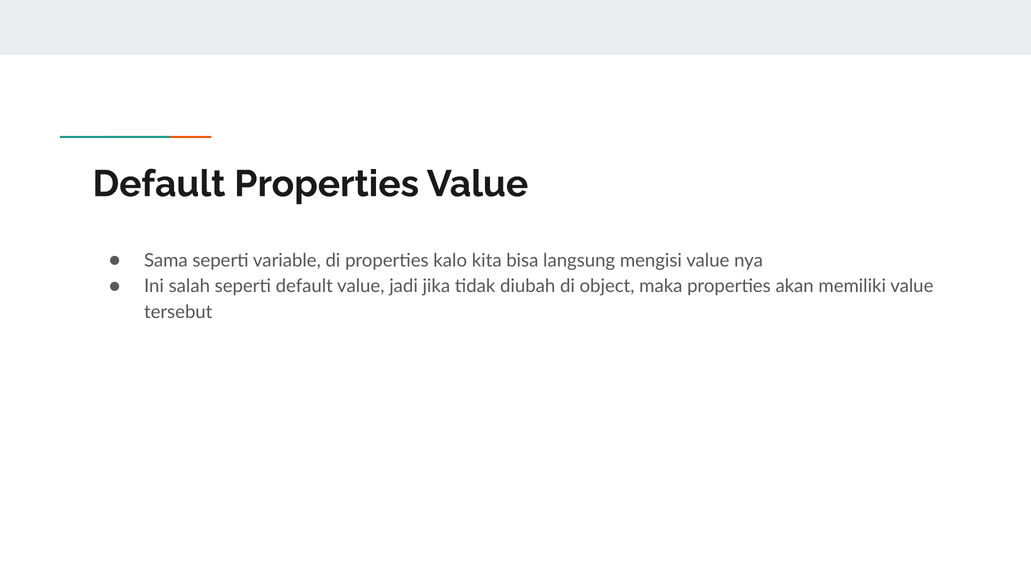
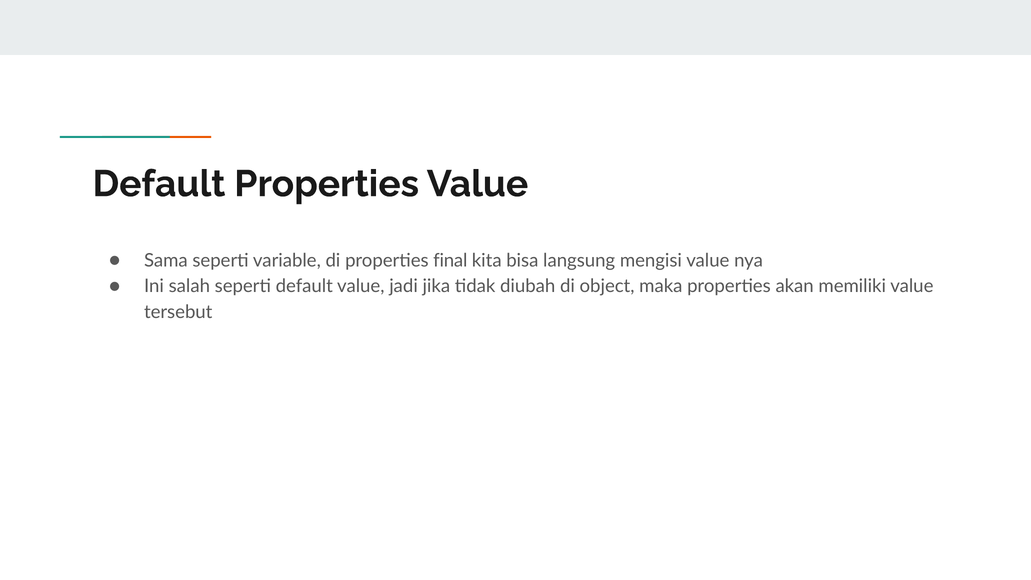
kalo: kalo -> final
